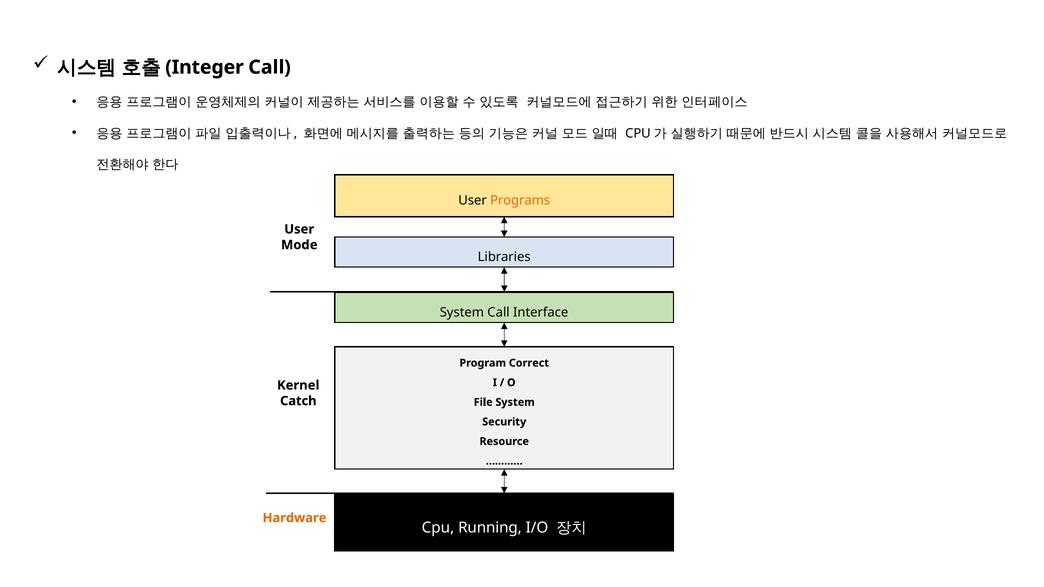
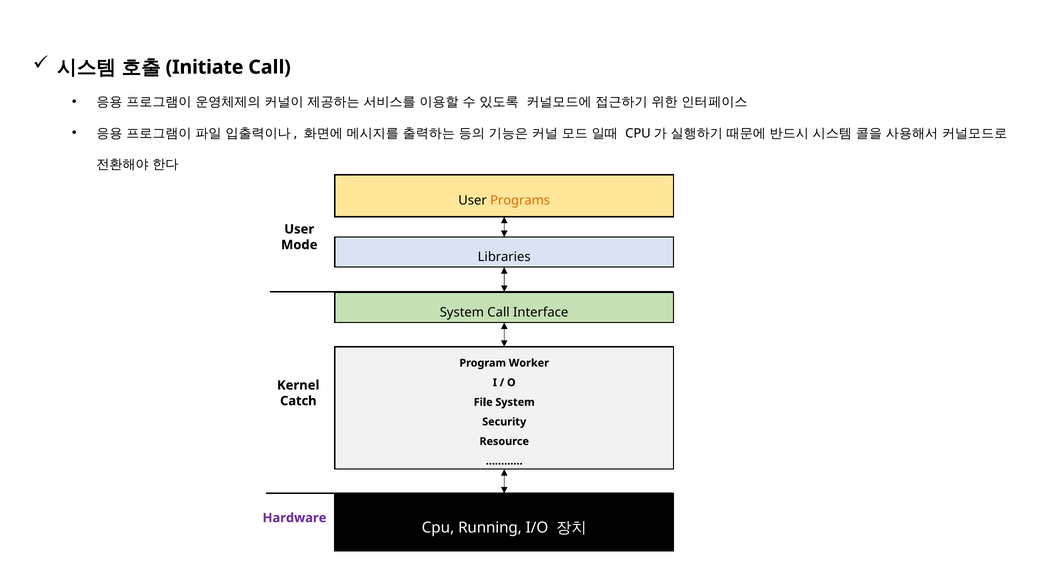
Integer: Integer -> Initiate
Correct: Correct -> Worker
Hardware colour: orange -> purple
